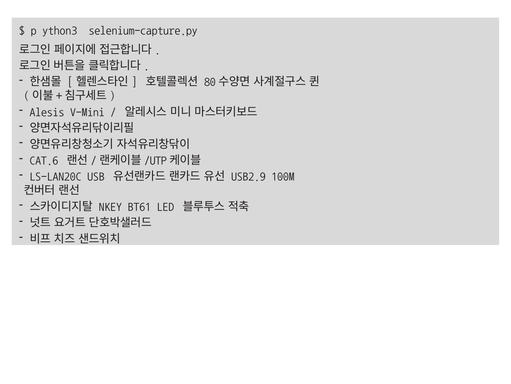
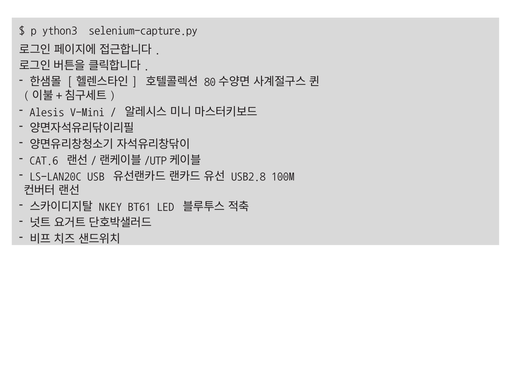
USB2.9: USB2.9 -> USB2.8
